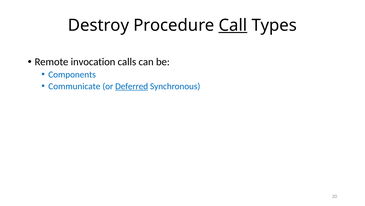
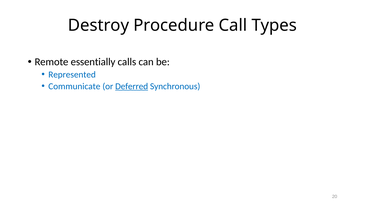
Call underline: present -> none
invocation: invocation -> essentially
Components: Components -> Represented
